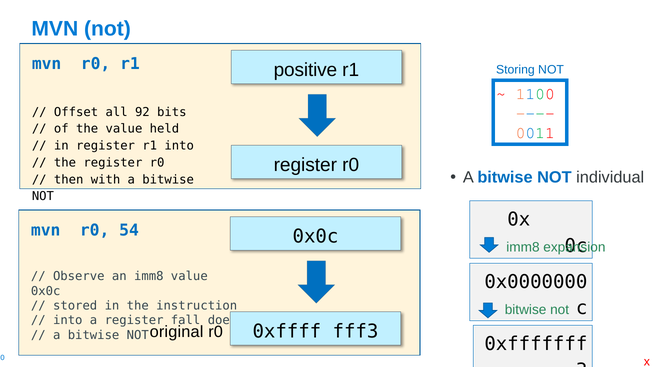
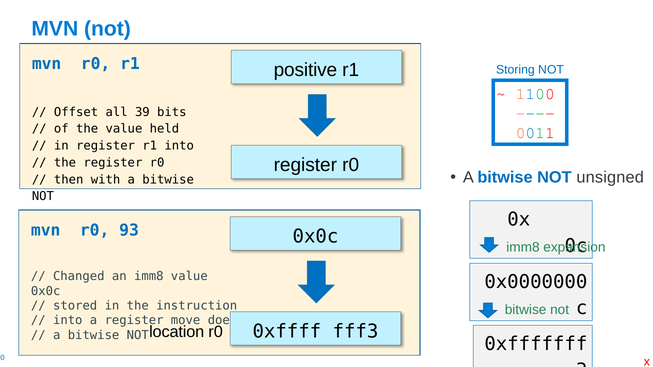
92: 92 -> 39
individual: individual -> unsigned
54: 54 -> 93
Observe: Observe -> Changed
fall: fall -> move
original: original -> location
